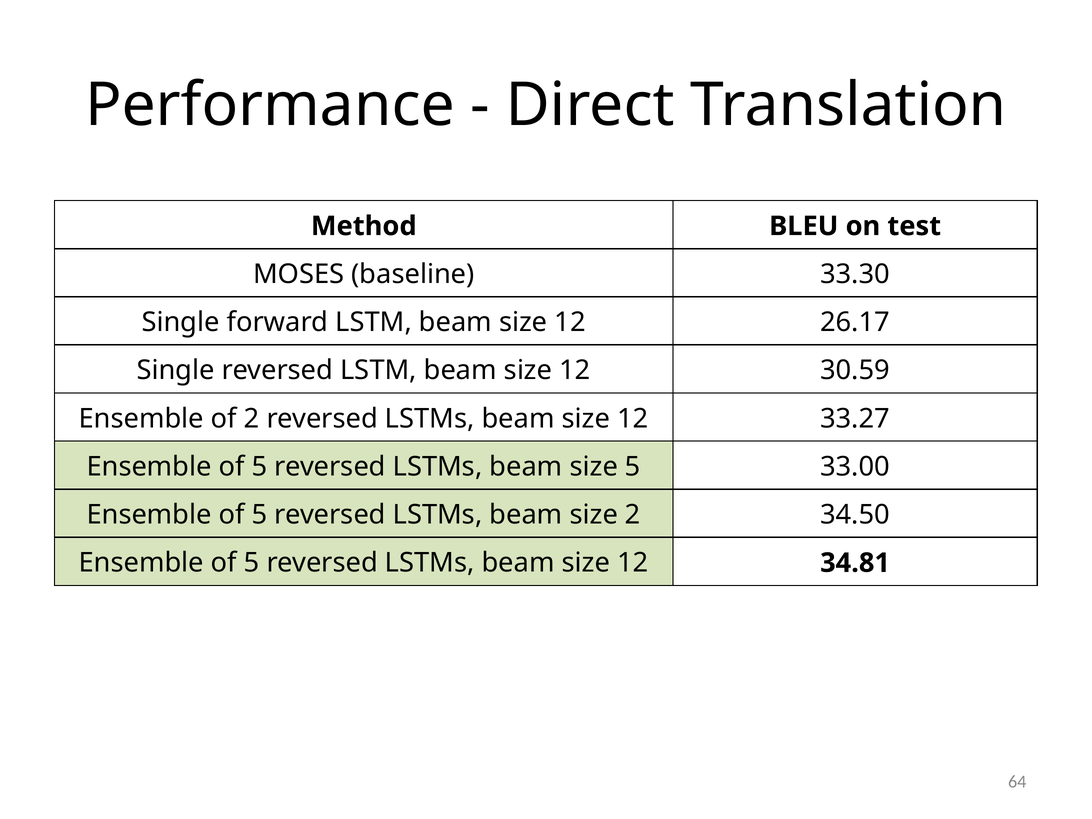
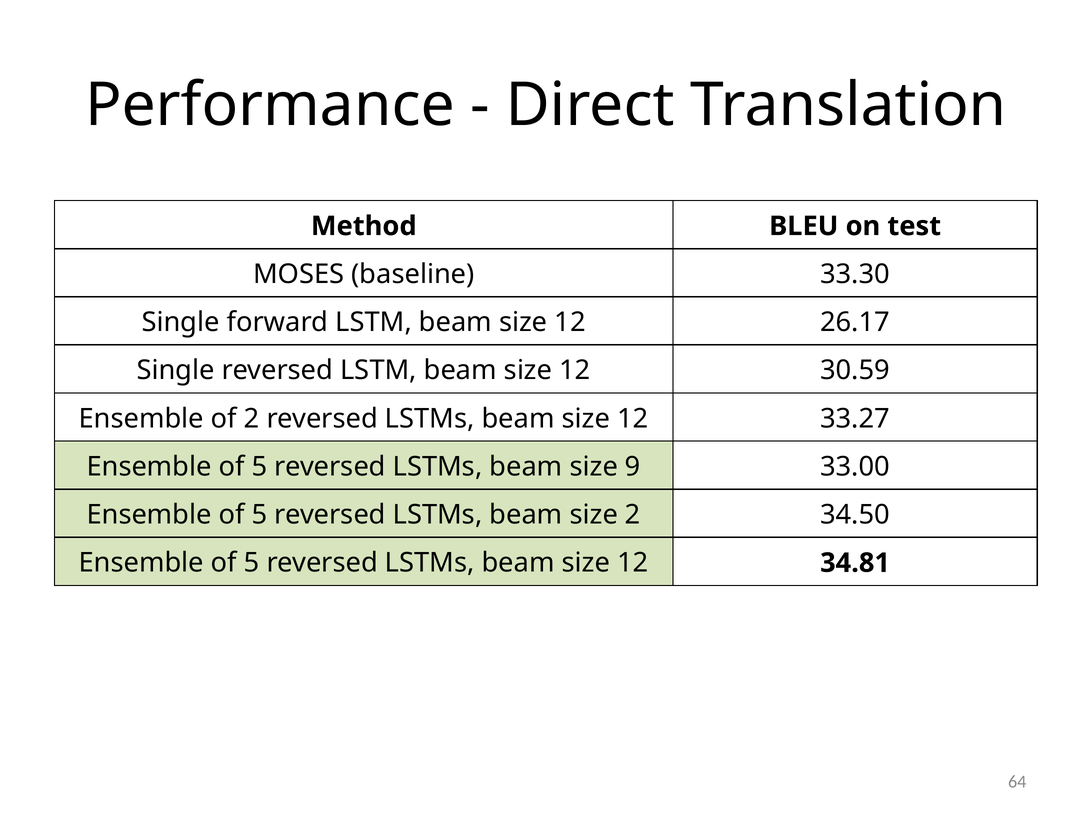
size 5: 5 -> 9
